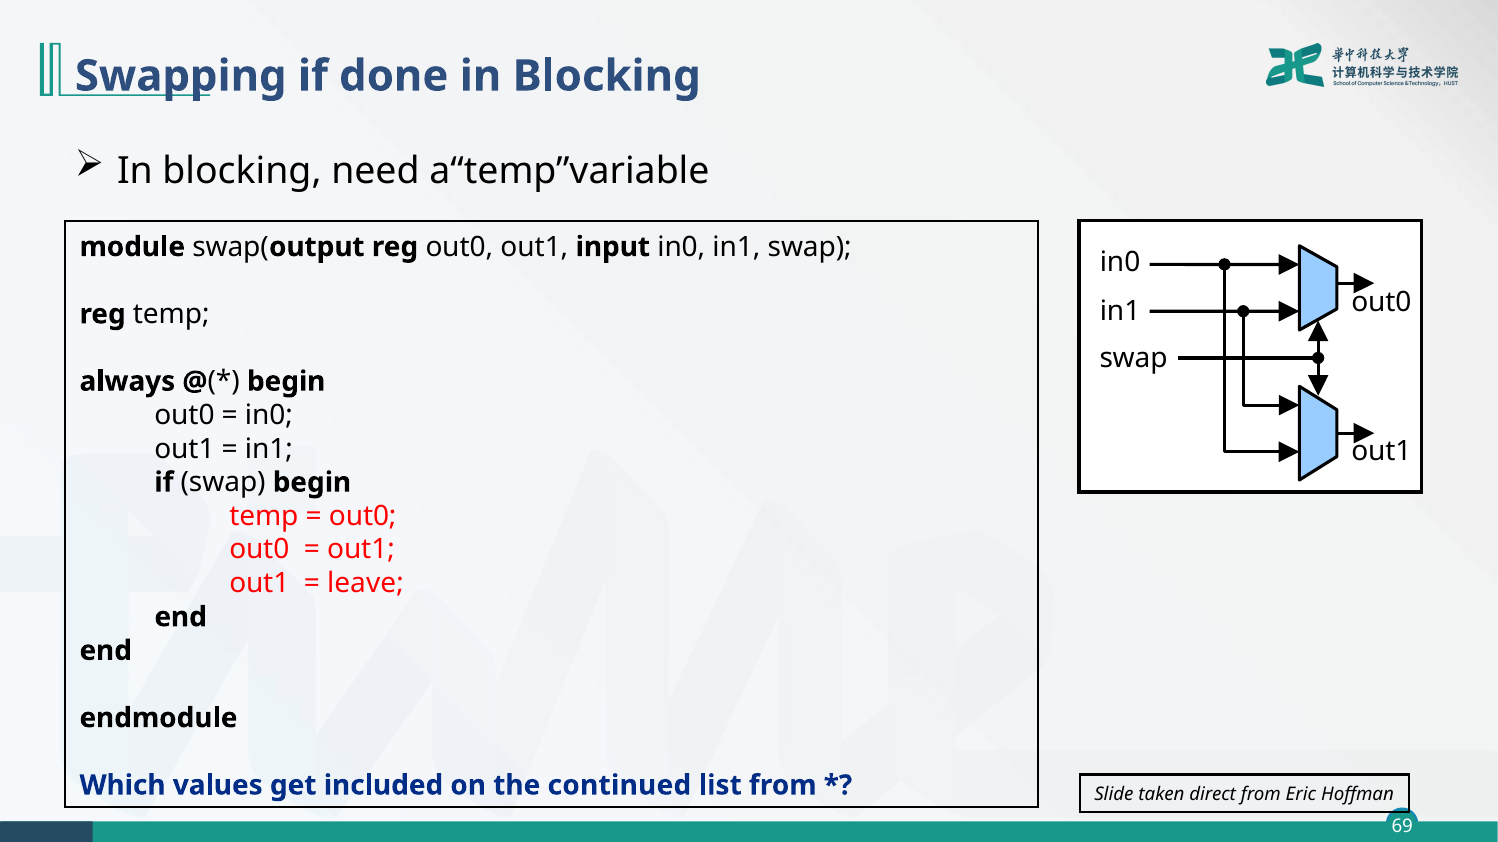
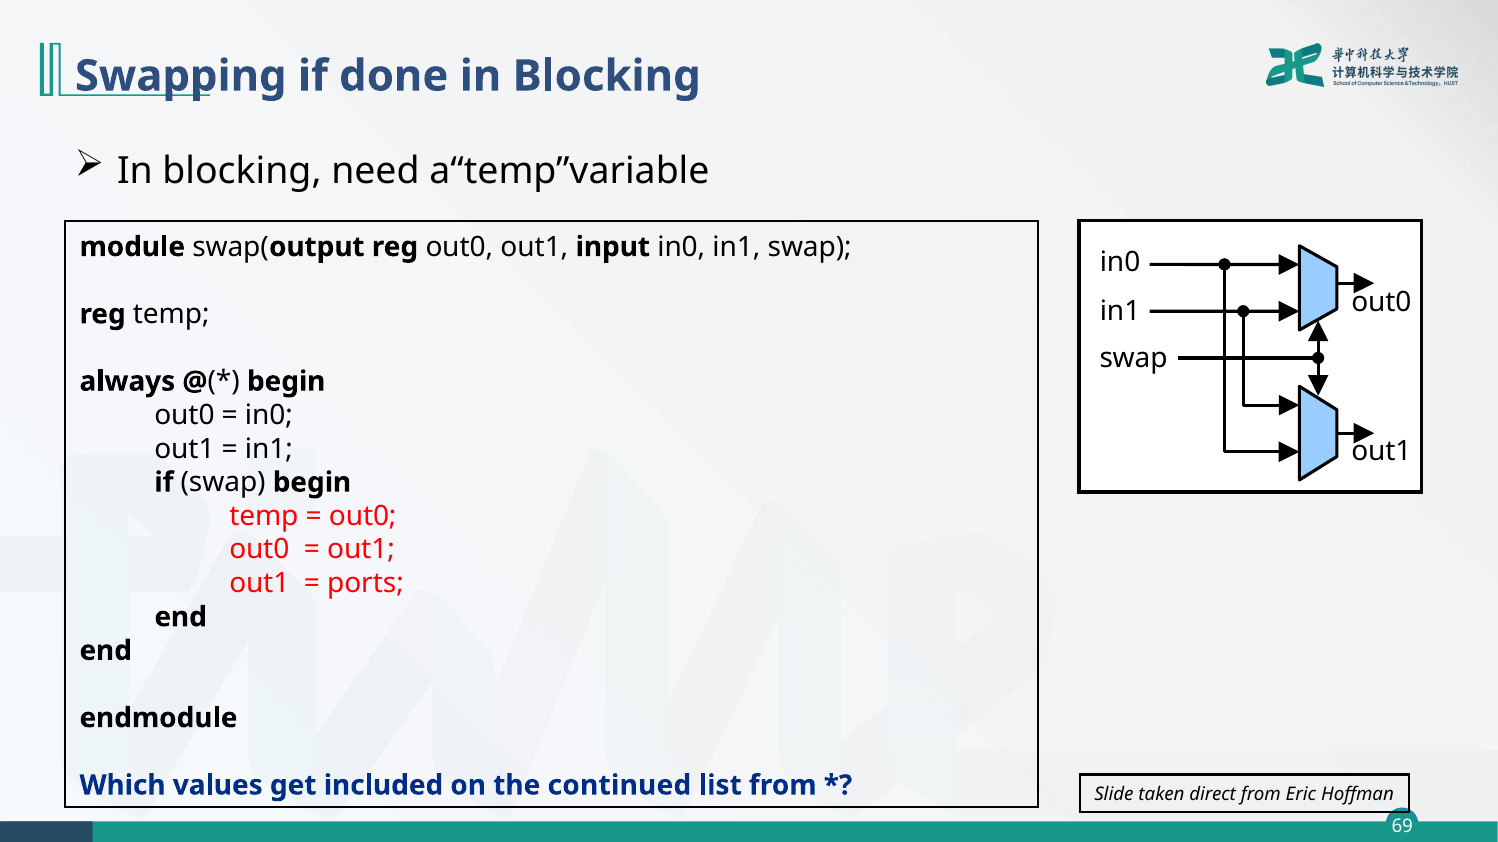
leave: leave -> ports
